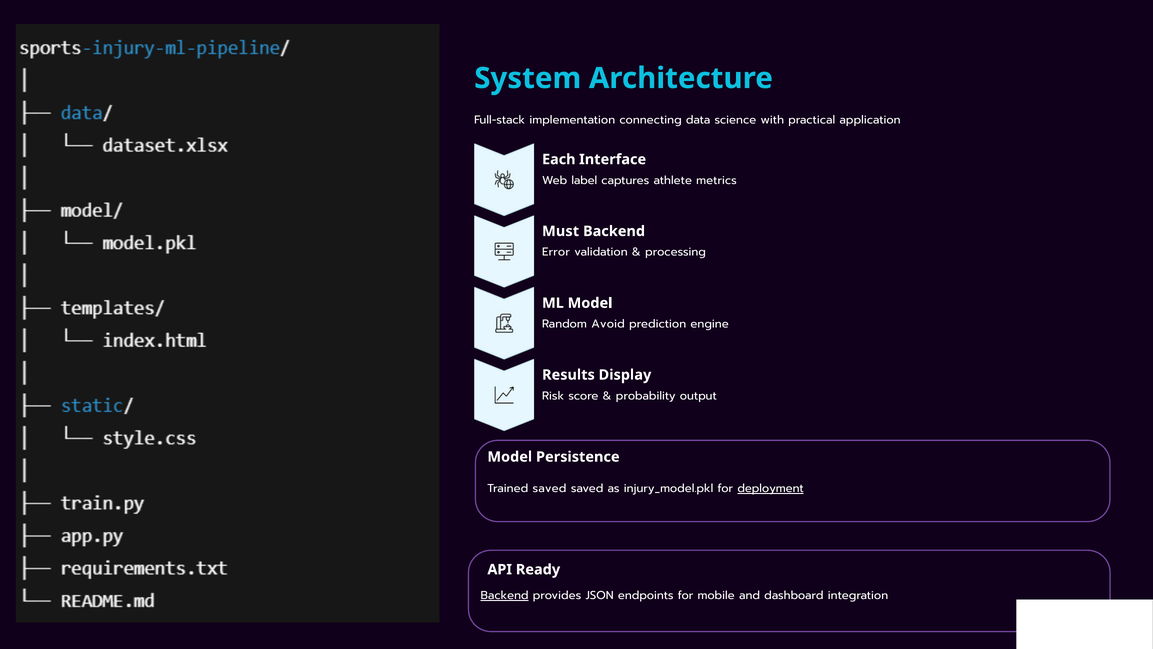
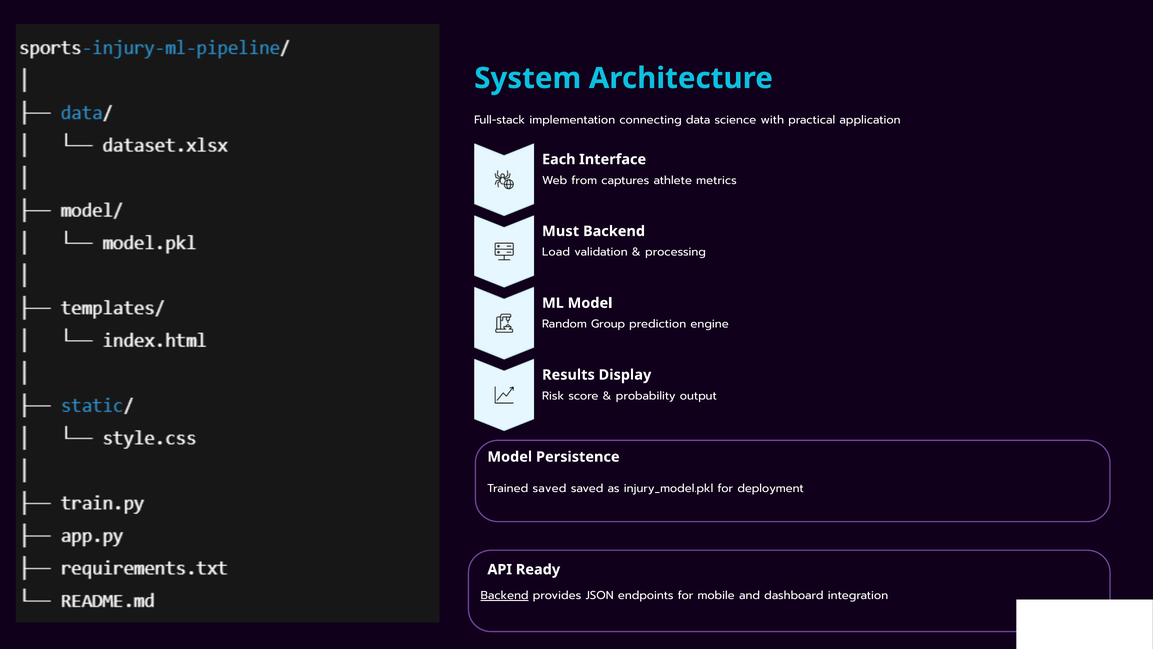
label: label -> from
Error: Error -> Load
Avoid: Avoid -> Group
deployment underline: present -> none
